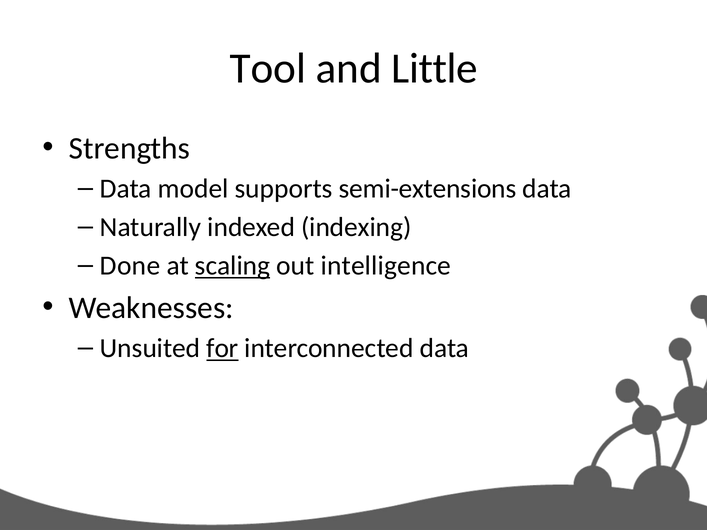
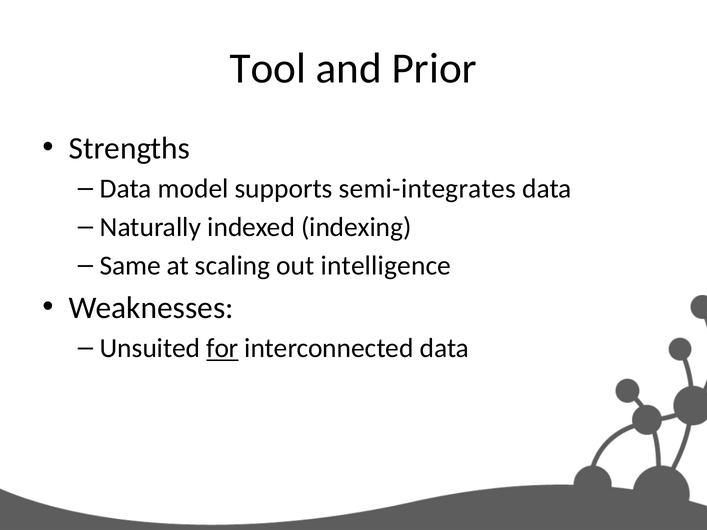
Little: Little -> Prior
semi-extensions: semi-extensions -> semi-integrates
Done: Done -> Same
scaling underline: present -> none
